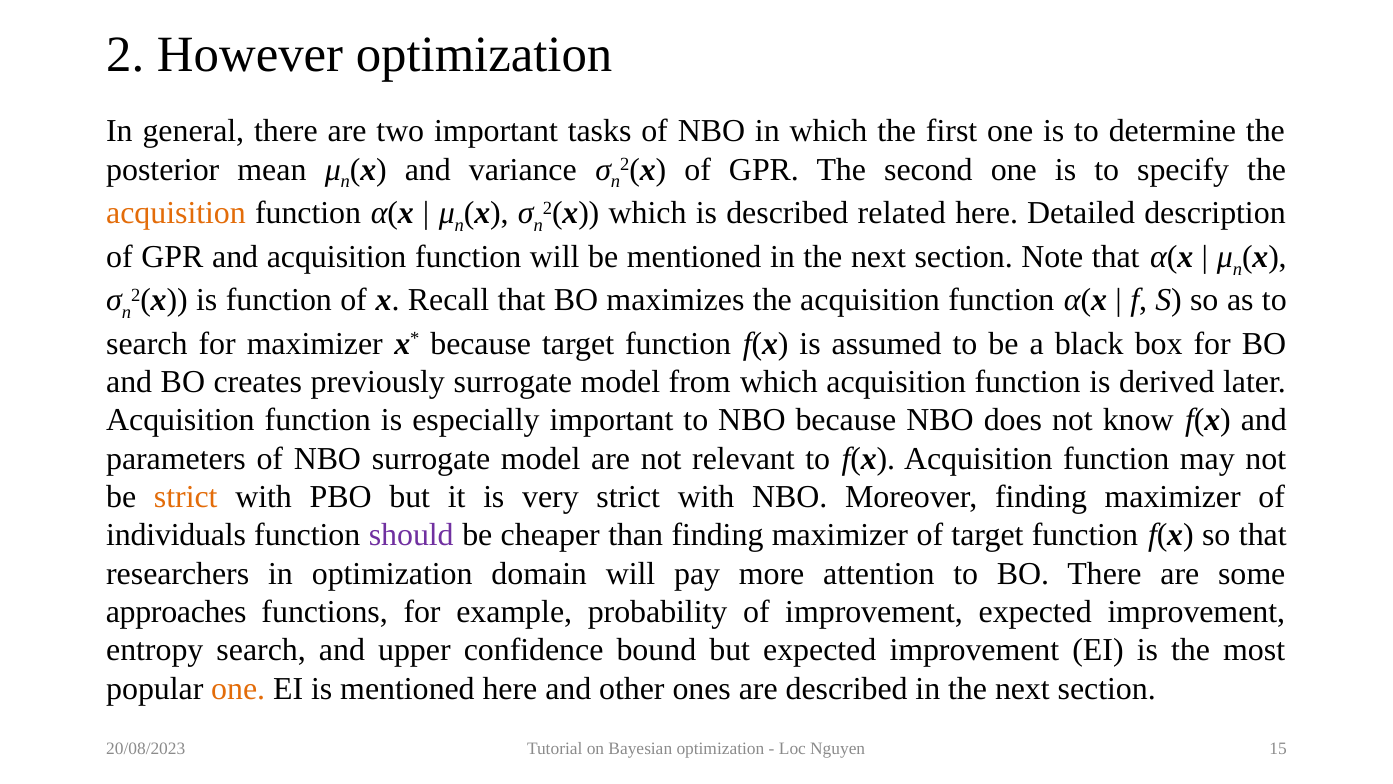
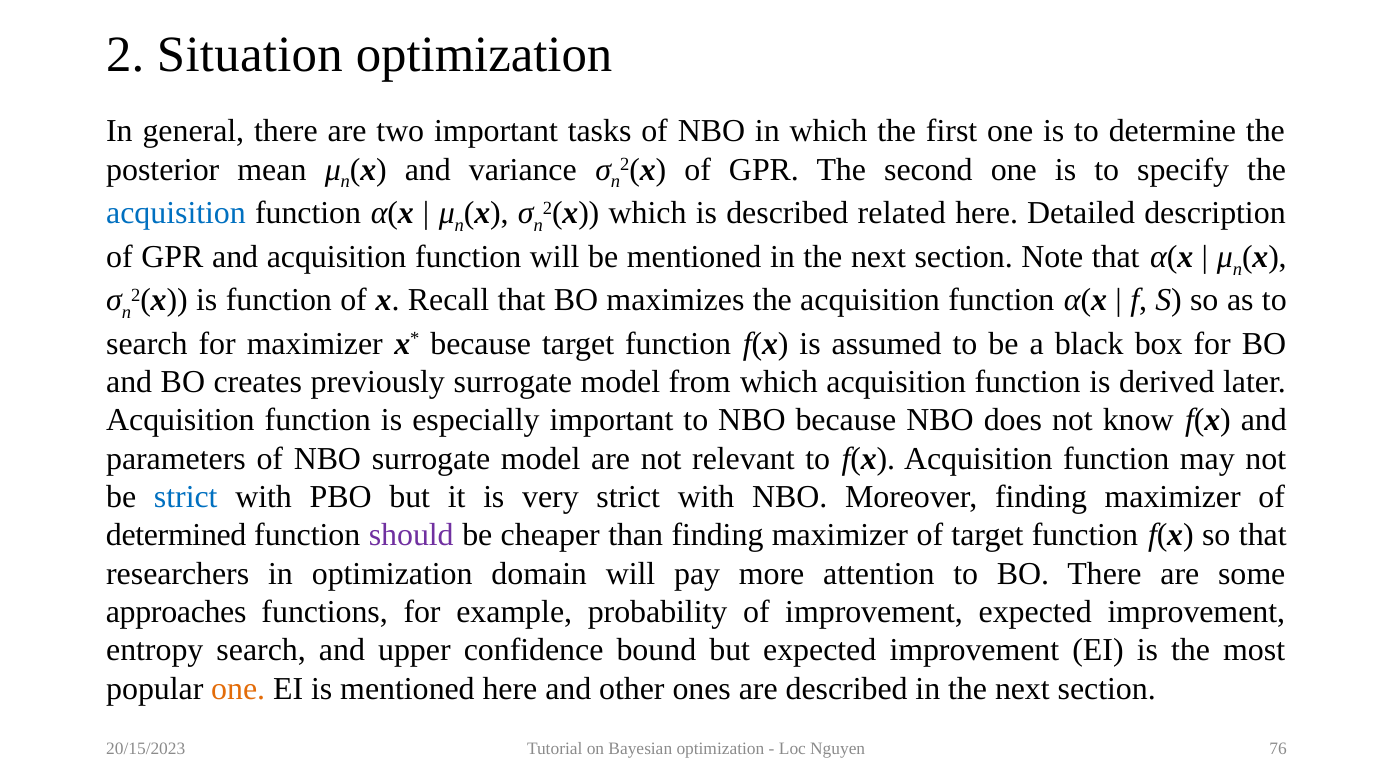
However: However -> Situation
acquisition at (176, 213) colour: orange -> blue
strict at (186, 497) colour: orange -> blue
individuals: individuals -> determined
20/08/2023: 20/08/2023 -> 20/15/2023
15: 15 -> 76
